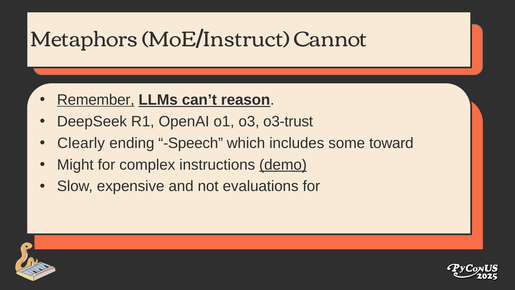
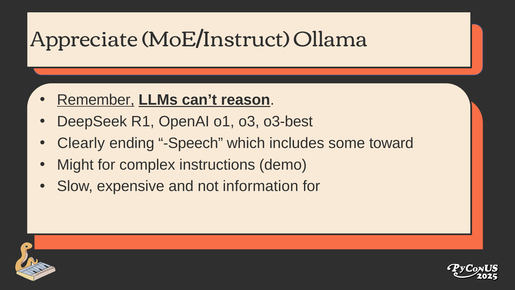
Metaphors: Metaphors -> Appreciate
Cannot: Cannot -> Ollama
o3-trust: o3-trust -> o3-best
demo underline: present -> none
evaluations: evaluations -> information
